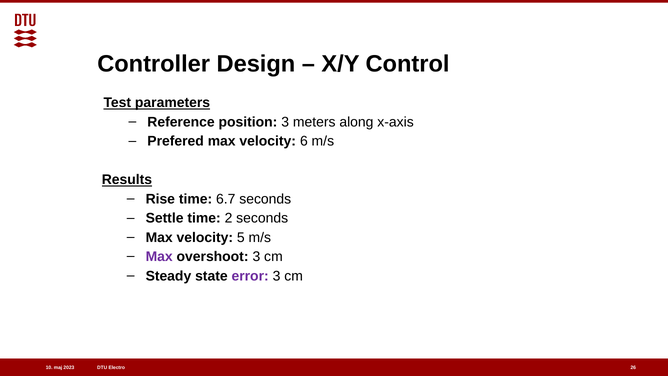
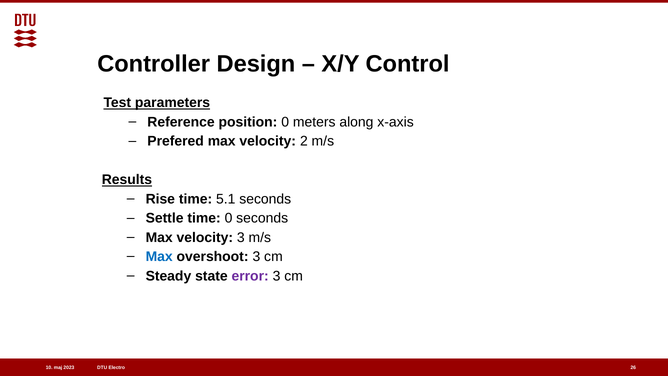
position 3: 3 -> 0
6: 6 -> 2
6.7: 6.7 -> 5.1
time 2: 2 -> 0
velocity 5: 5 -> 3
Max at (159, 257) colour: purple -> blue
